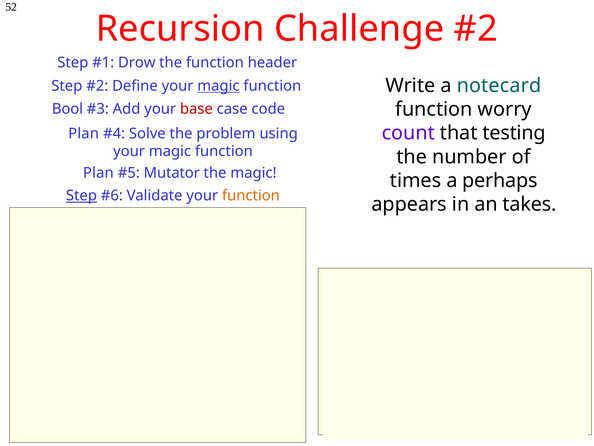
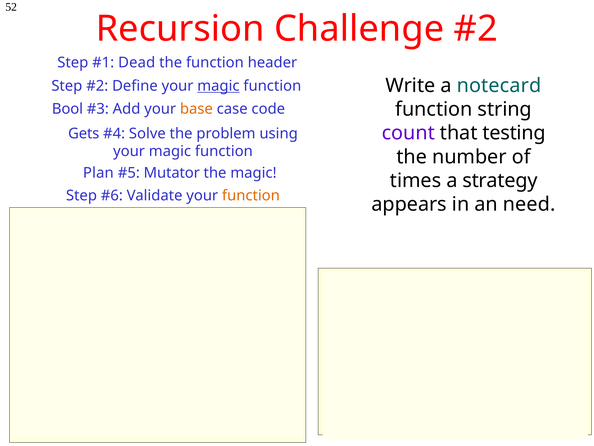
Drow: Drow -> Dead
worry: worry -> string
base colour: red -> orange
Plan at (84, 133): Plan -> Gets
perhaps: perhaps -> strategy
Step at (81, 195) underline: present -> none
takes: takes -> need
